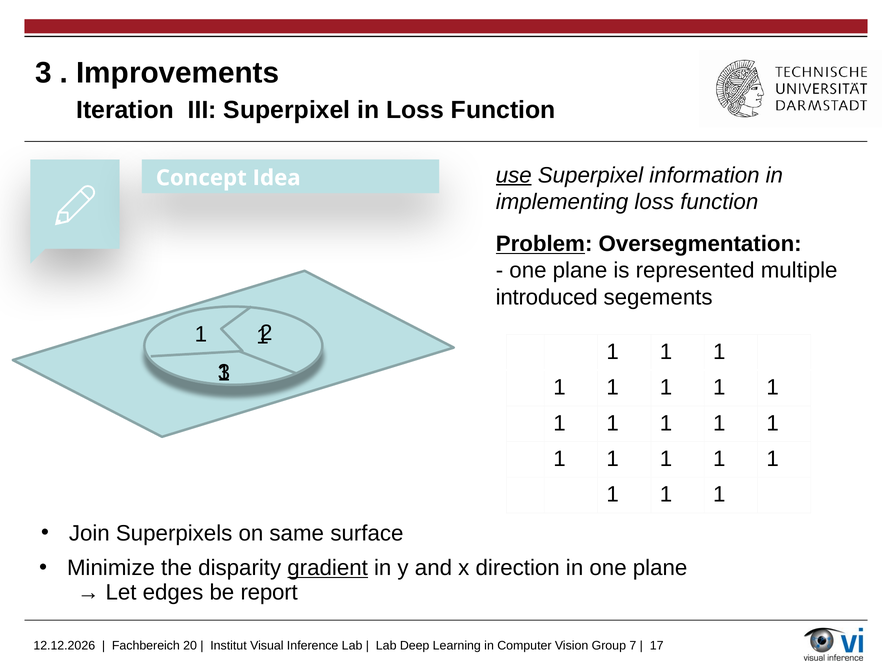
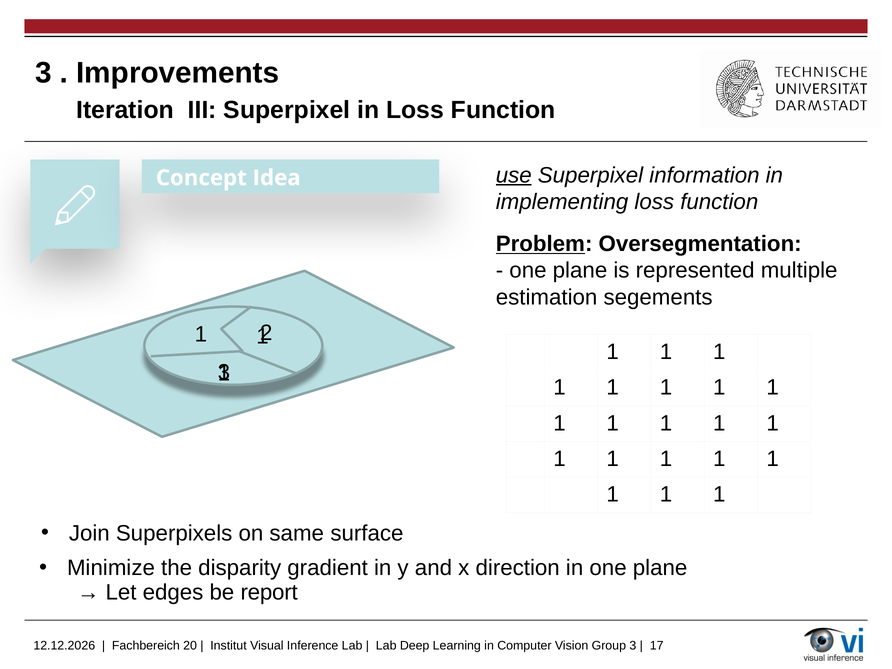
introduced: introduced -> estimation
gradient underline: present -> none
7 at (633, 646): 7 -> 3
